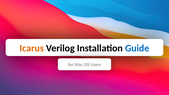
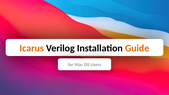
Guide colour: blue -> orange
